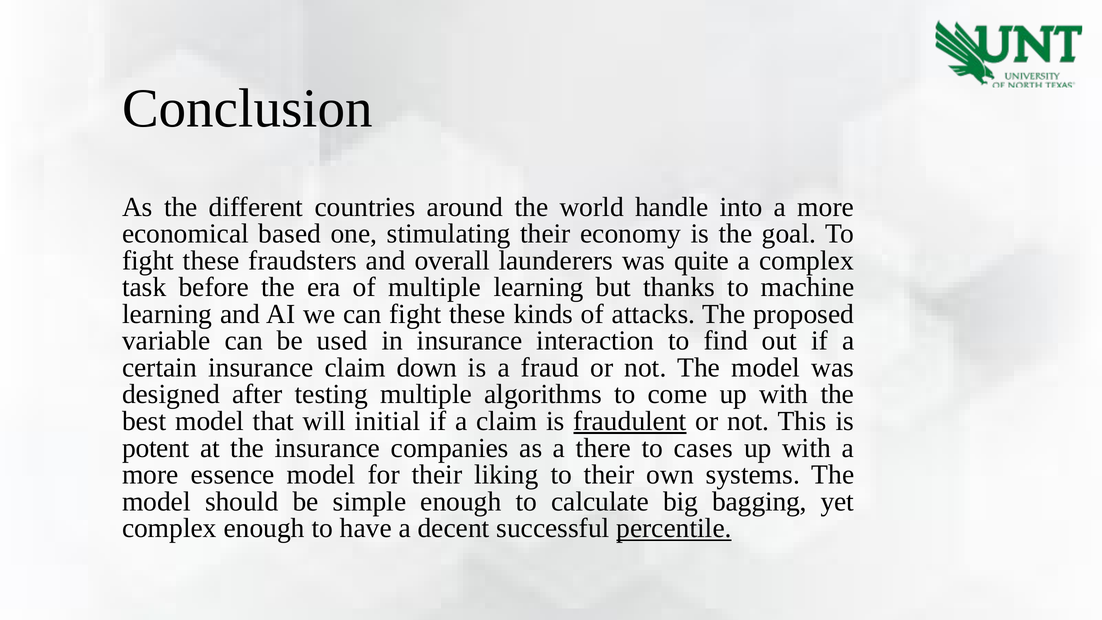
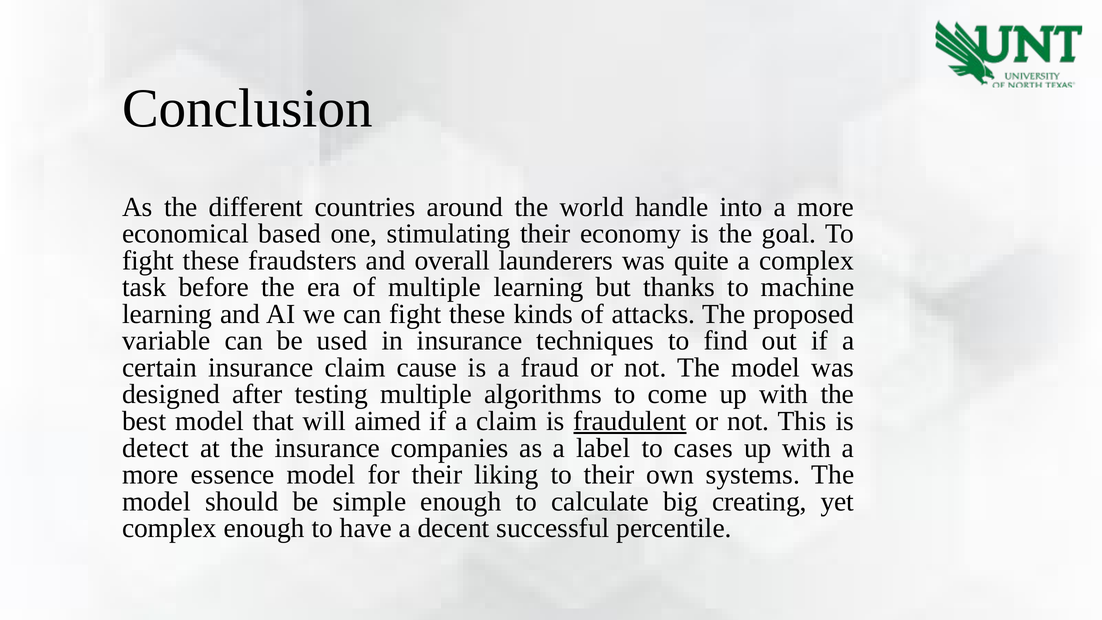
interaction: interaction -> techniques
down: down -> cause
initial: initial -> aimed
potent: potent -> detect
there: there -> label
bagging: bagging -> creating
percentile underline: present -> none
